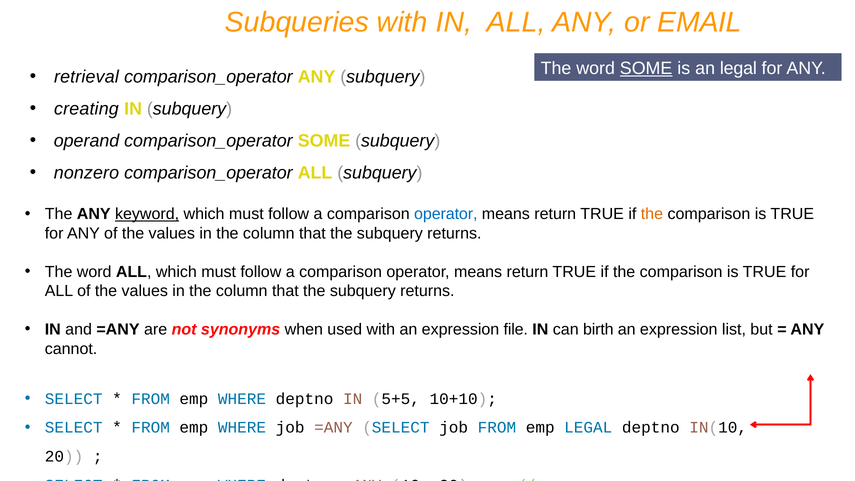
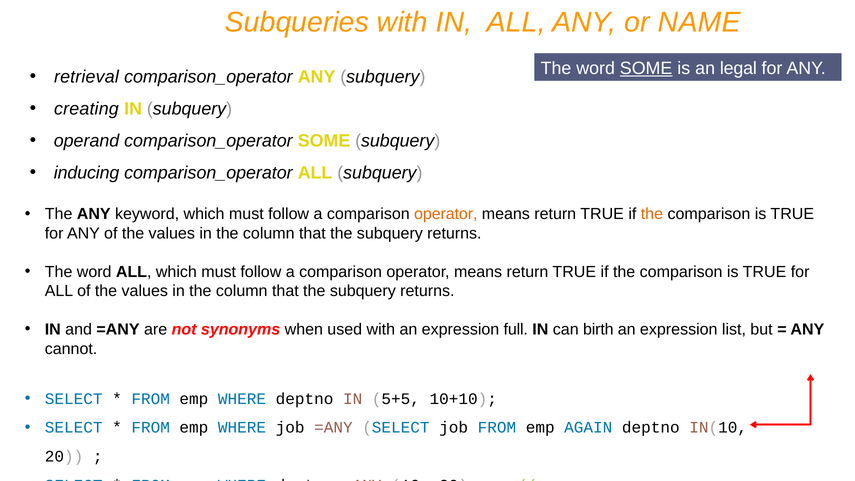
EMAIL: EMAIL -> NAME
nonzero: nonzero -> inducing
keyword underline: present -> none
operator at (446, 214) colour: blue -> orange
file: file -> full
emp LEGAL: LEGAL -> AGAIN
